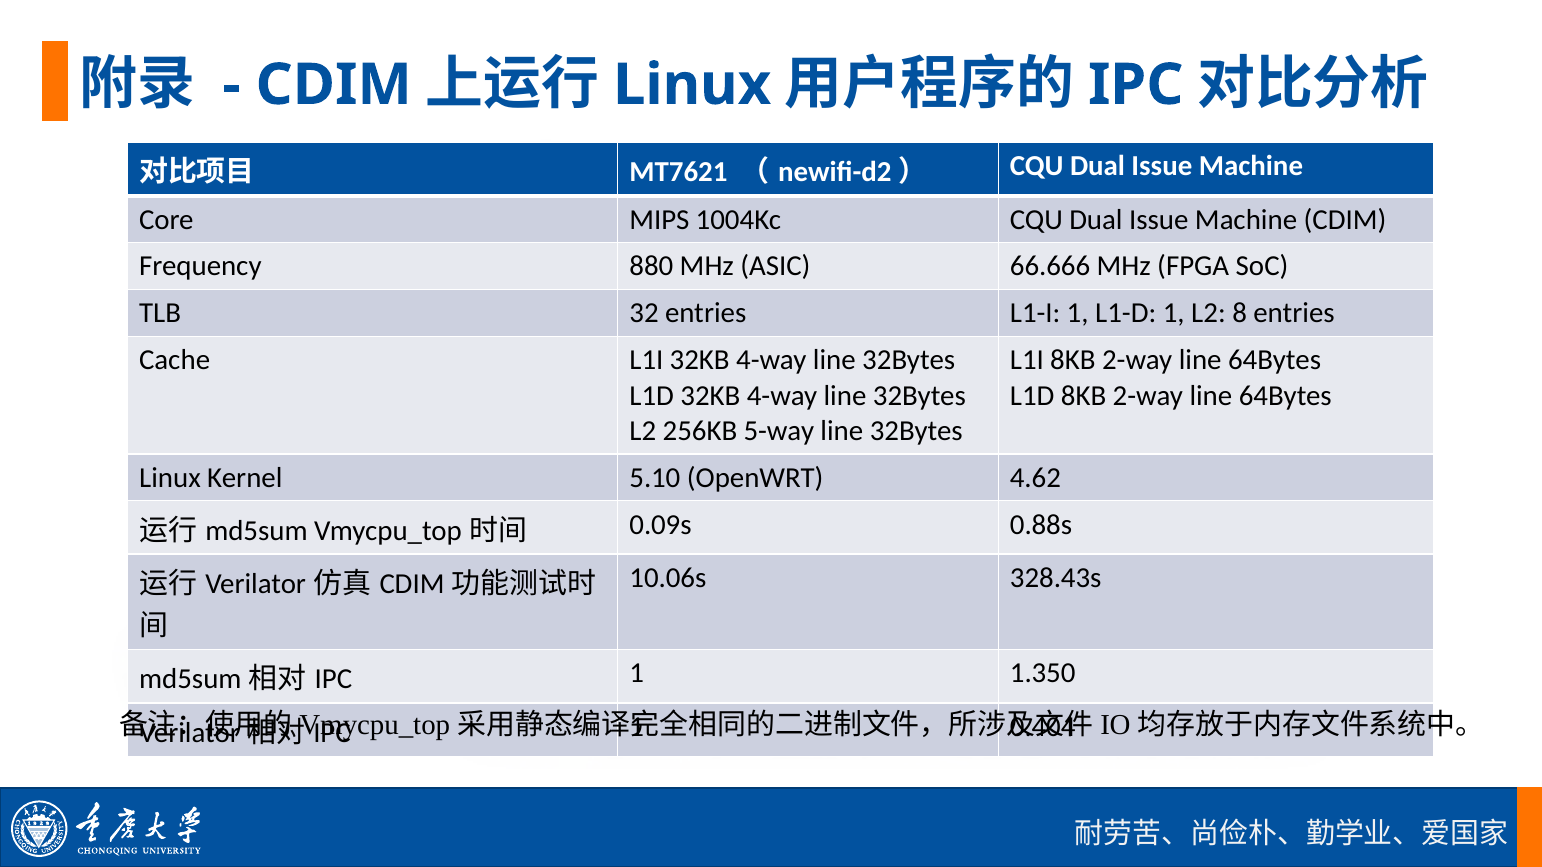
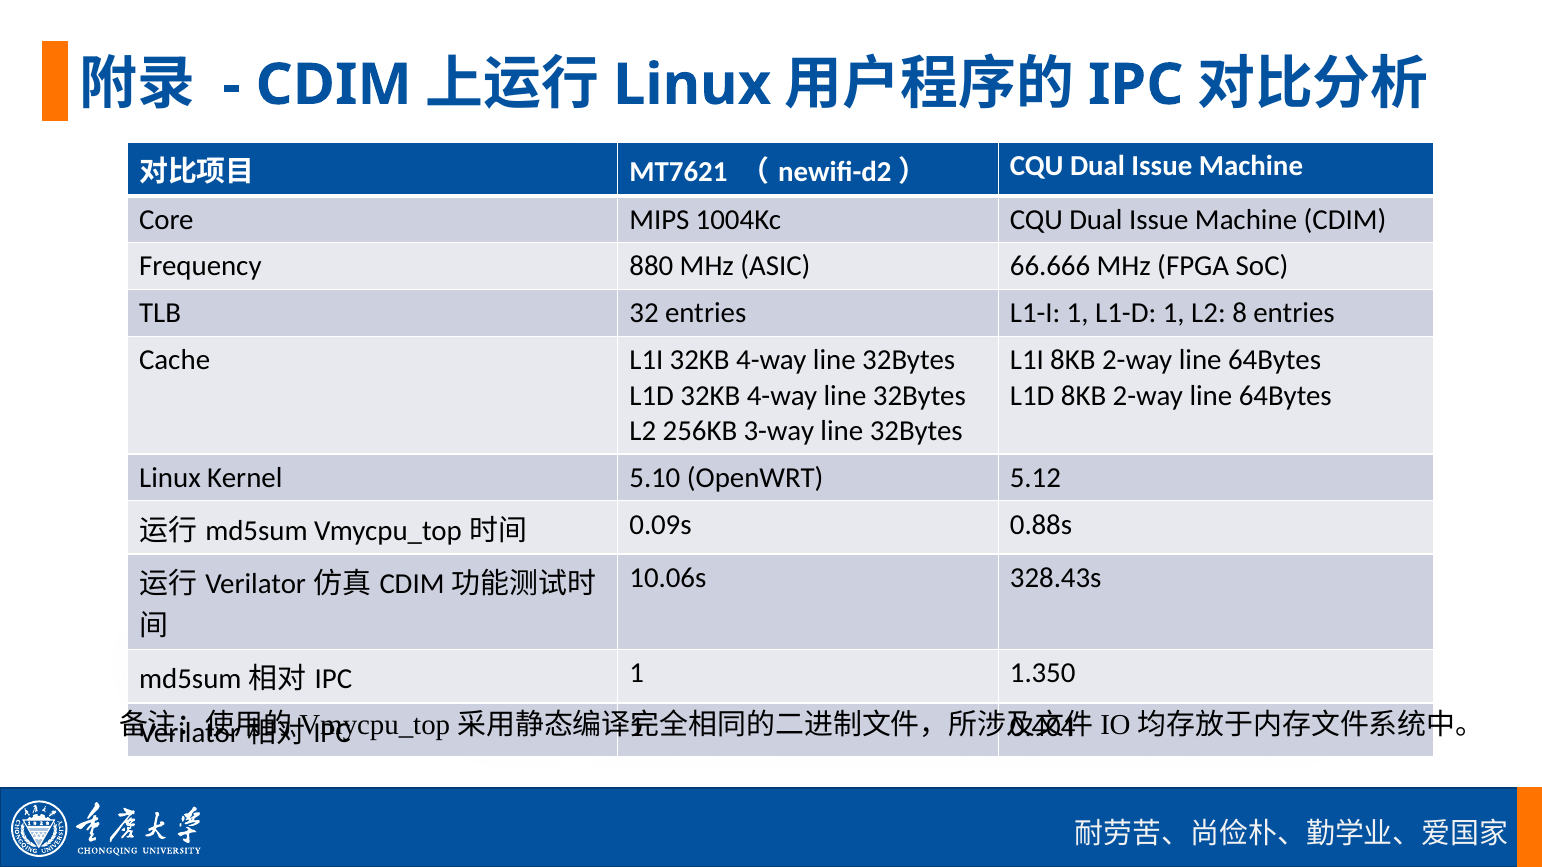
5-way: 5-way -> 3-way
4.62: 4.62 -> 5.12
